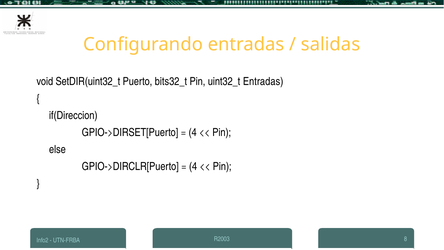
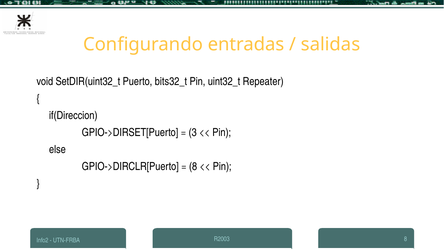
uint32_t Entradas: Entradas -> Repeater
4 at (193, 132): 4 -> 3
4 at (193, 166): 4 -> 8
